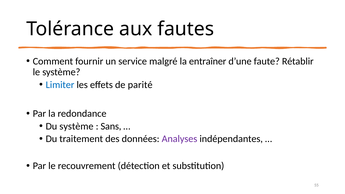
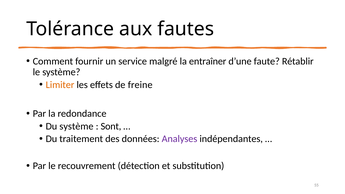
Limiter colour: blue -> orange
parité: parité -> freine
Sans: Sans -> Sont
